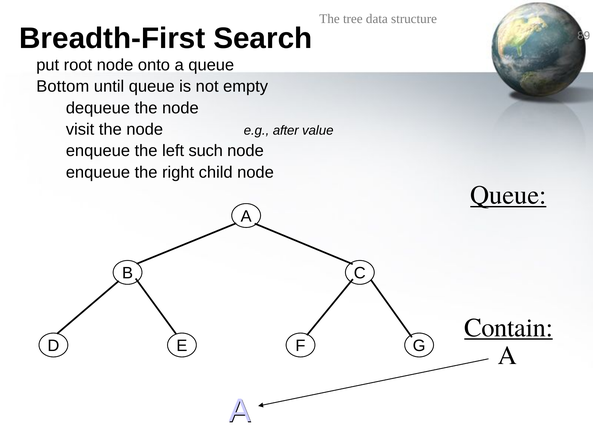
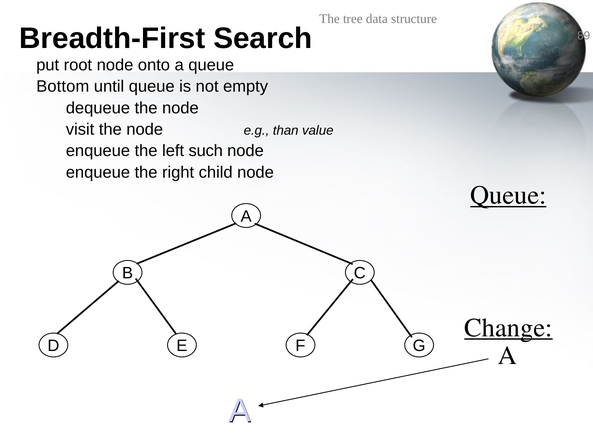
after: after -> than
Contain: Contain -> Change
